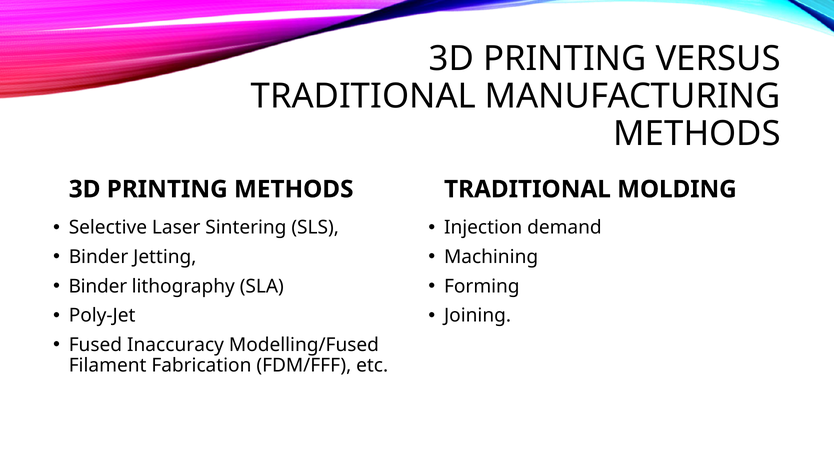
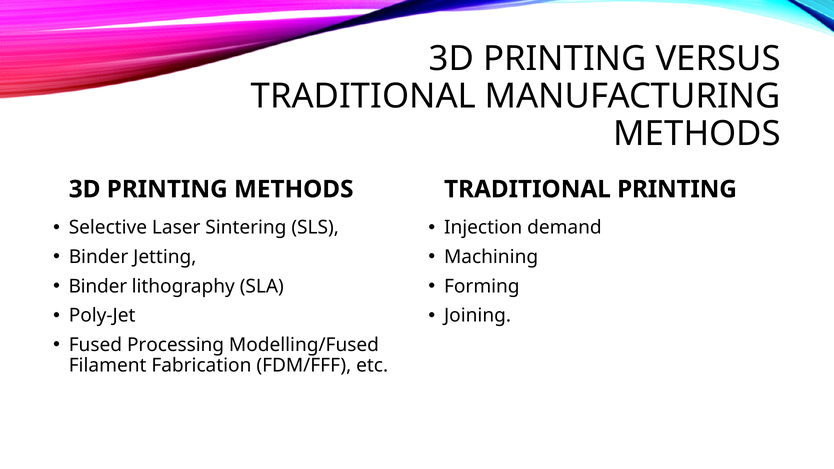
TRADITIONAL MOLDING: MOLDING -> PRINTING
Inaccuracy: Inaccuracy -> Processing
